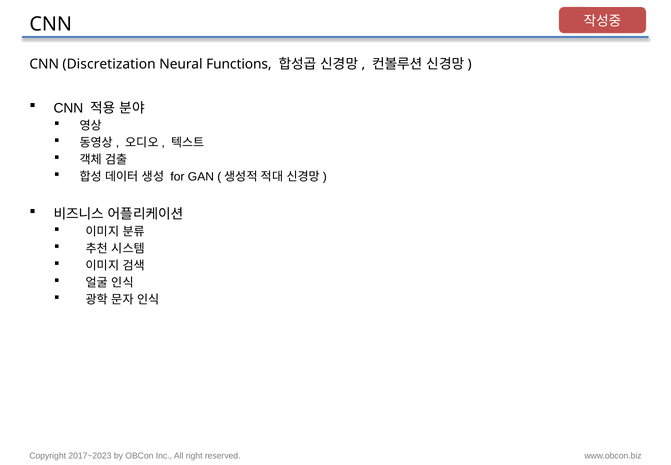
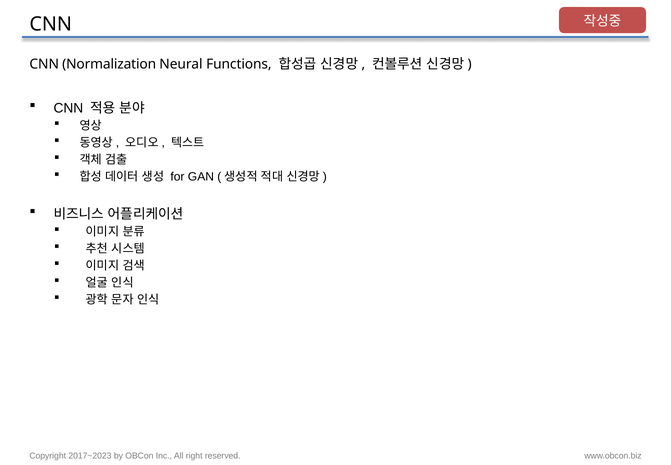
Discretization: Discretization -> Normalization
